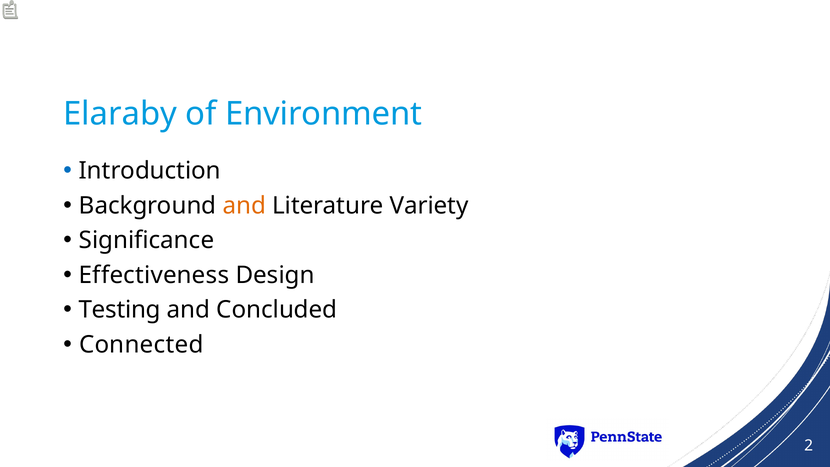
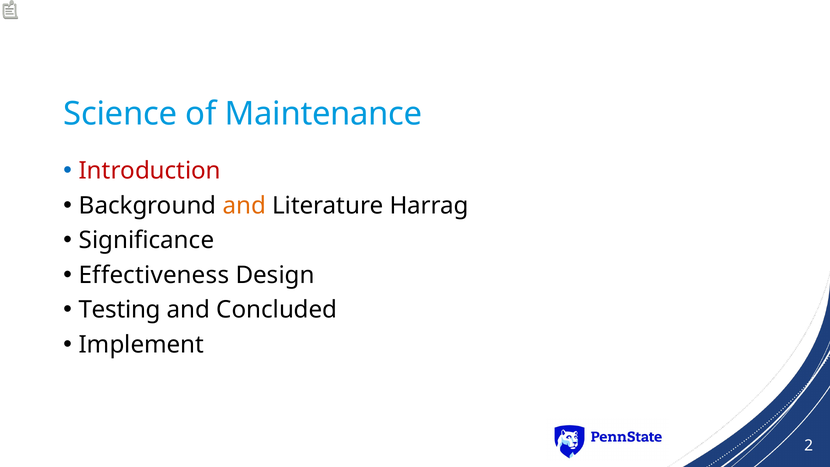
Elaraby: Elaraby -> Science
Environment: Environment -> Maintenance
Introduction colour: black -> red
Variety: Variety -> Harrag
Connected: Connected -> Implement
